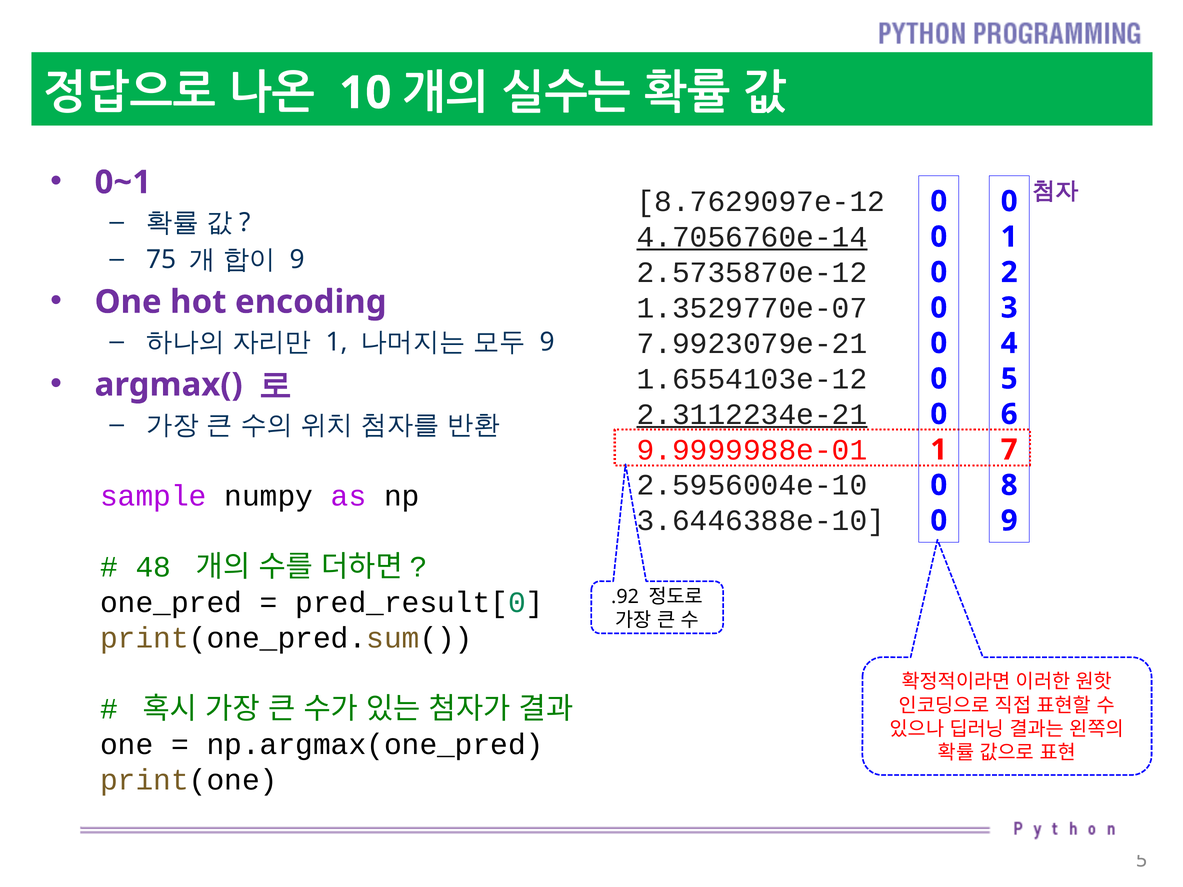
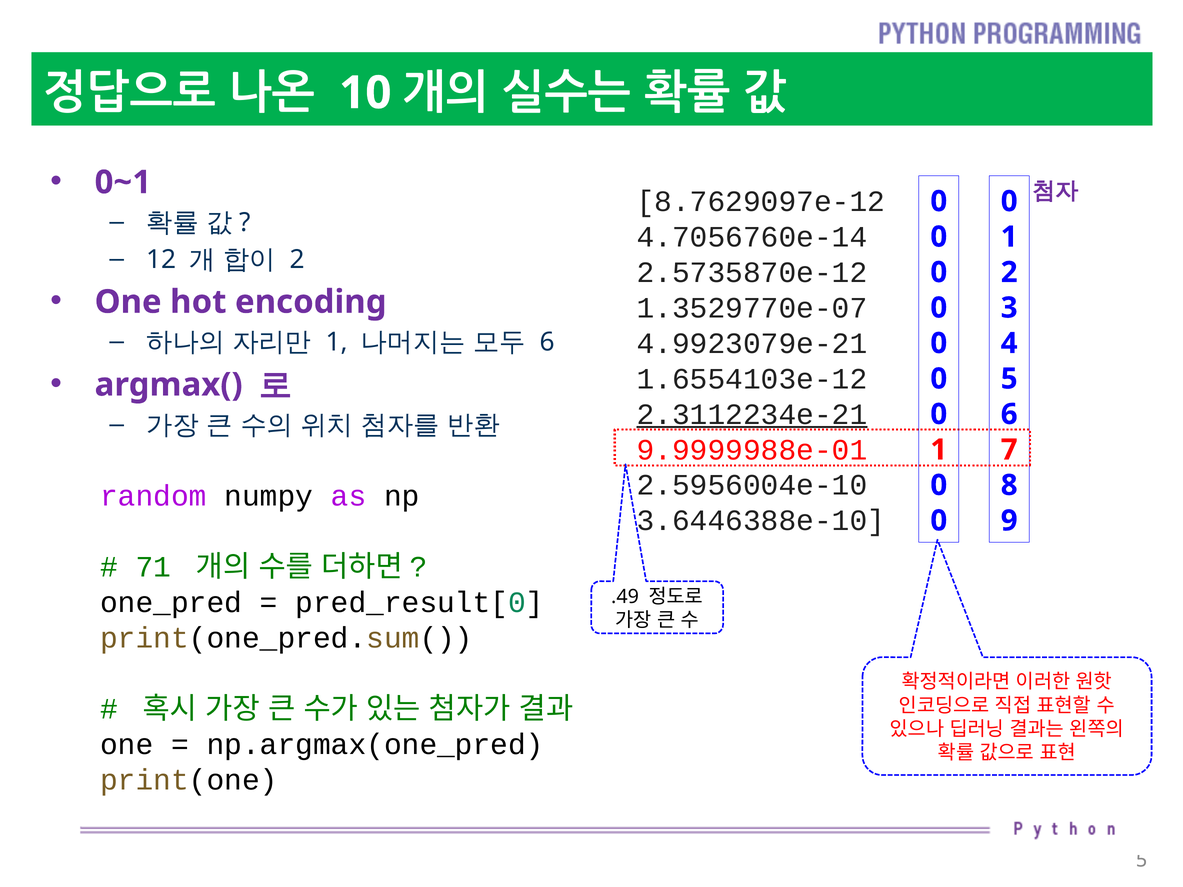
4.7056760e-14 underline: present -> none
75: 75 -> 12
9 at (297, 260): 9 -> 2
9 at (547, 342): 9 -> 6
7.9923079e-21: 7.9923079e-21 -> 4.9923079e-21
sample: sample -> random
48: 48 -> 71
.92: .92 -> .49
